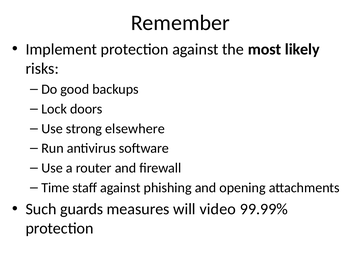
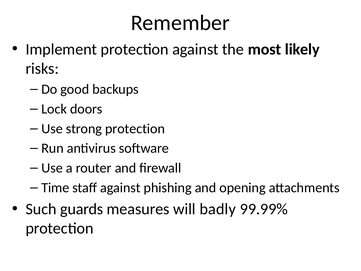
strong elsewhere: elsewhere -> protection
video: video -> badly
